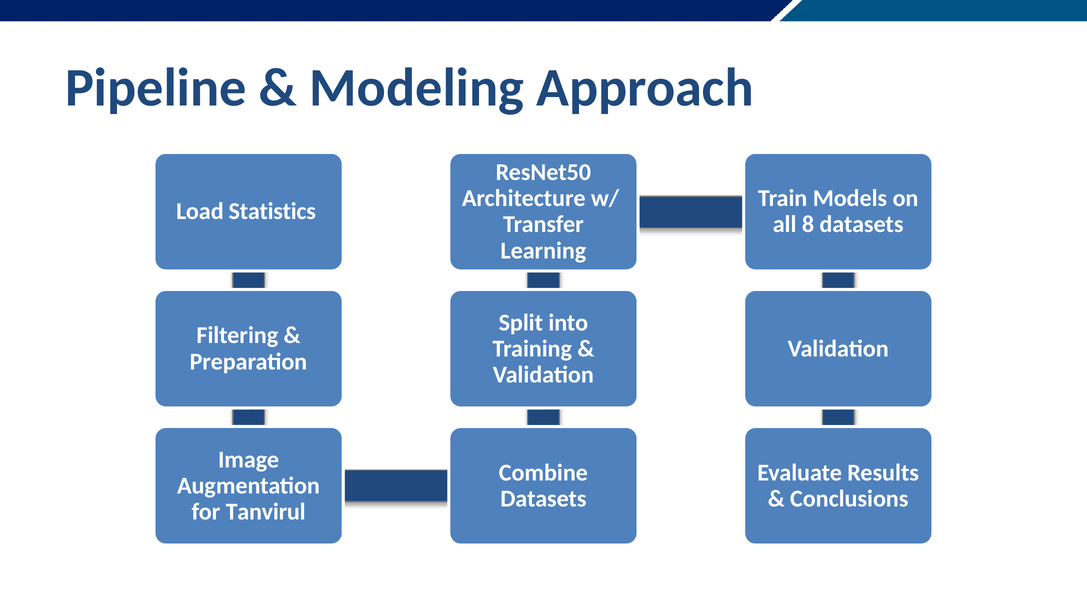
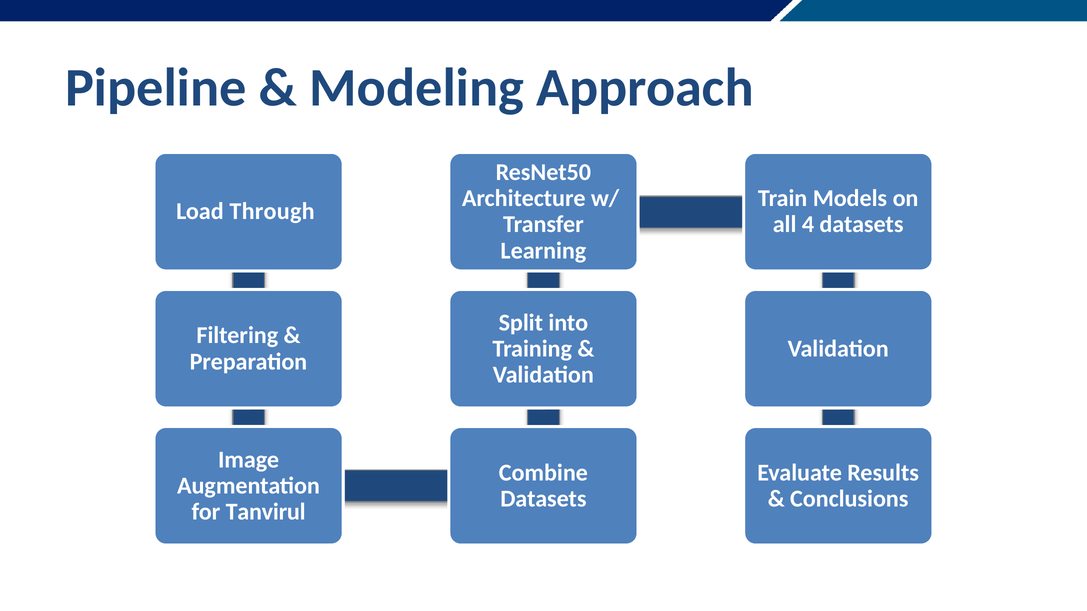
Statistics: Statistics -> Through
8: 8 -> 4
